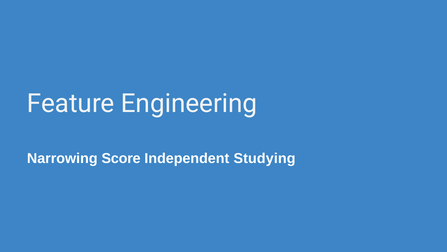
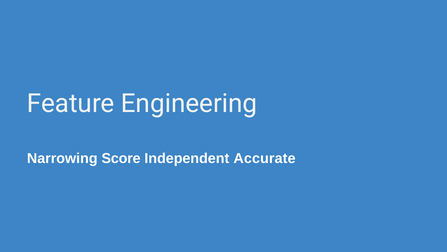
Studying: Studying -> Accurate
